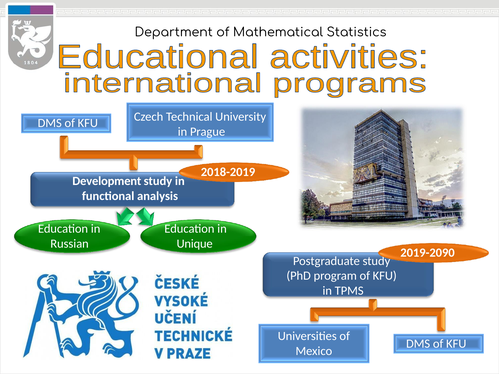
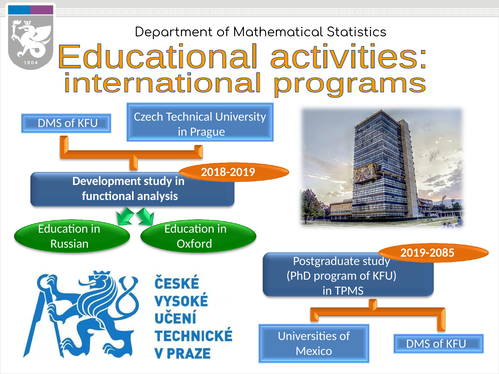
Unique: Unique -> Oxford
2019-2090: 2019-2090 -> 2019-2085
